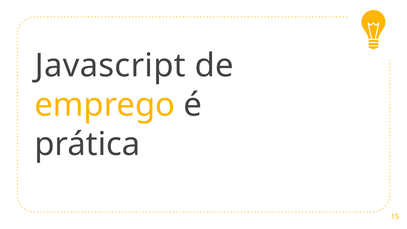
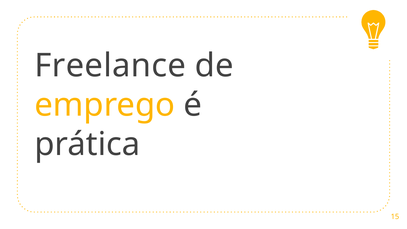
Javascript: Javascript -> Freelance
